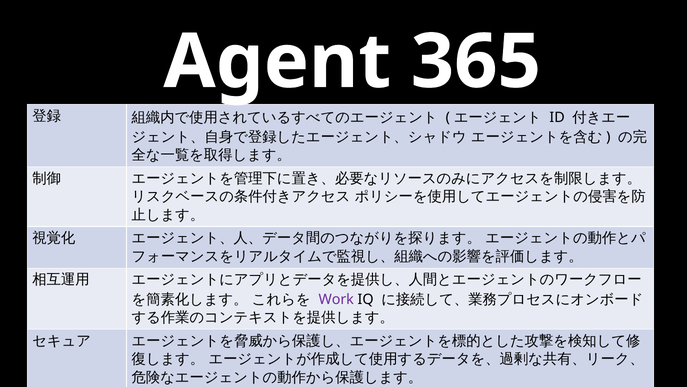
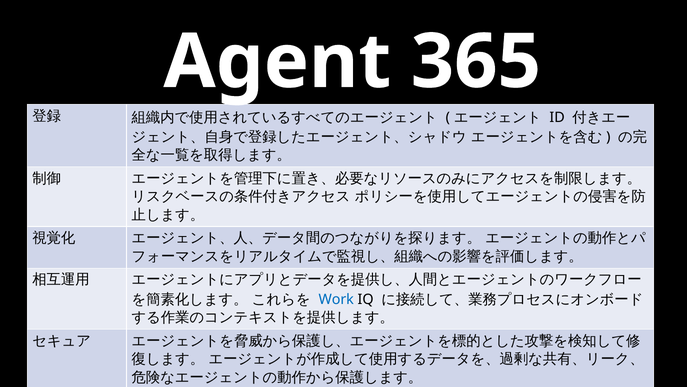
Work colour: purple -> blue
